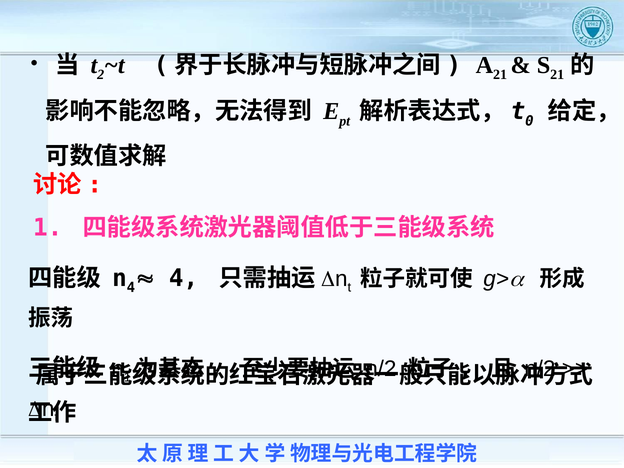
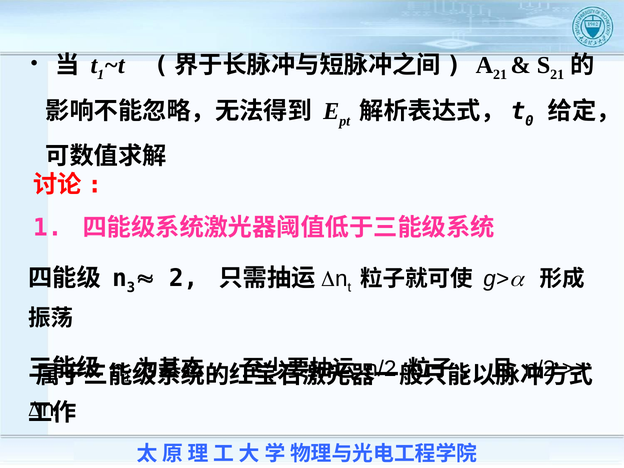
2 at (101, 75): 2 -> 1
4 at (131, 287): 4 -> 3
4 at (184, 278): 4 -> 2
